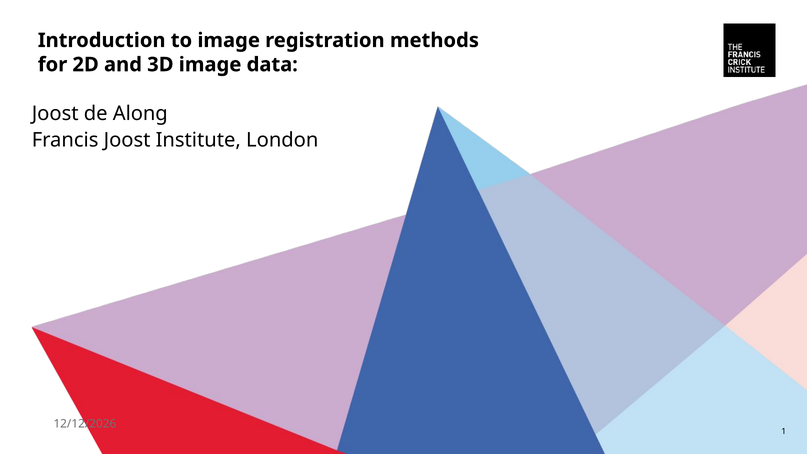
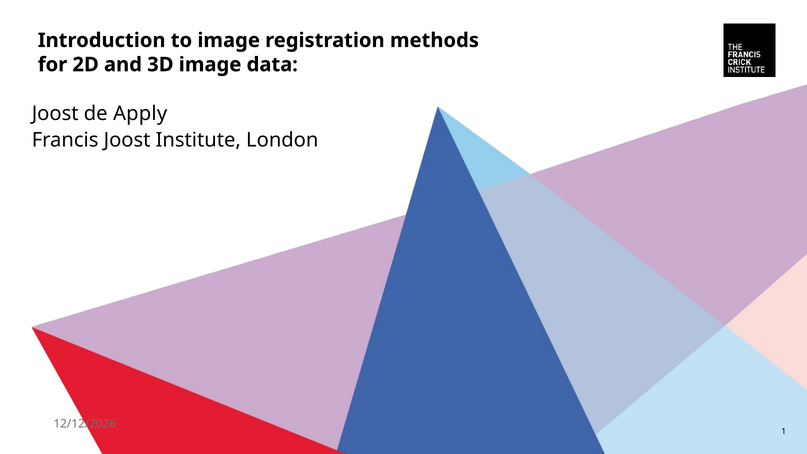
Along: Along -> Apply
